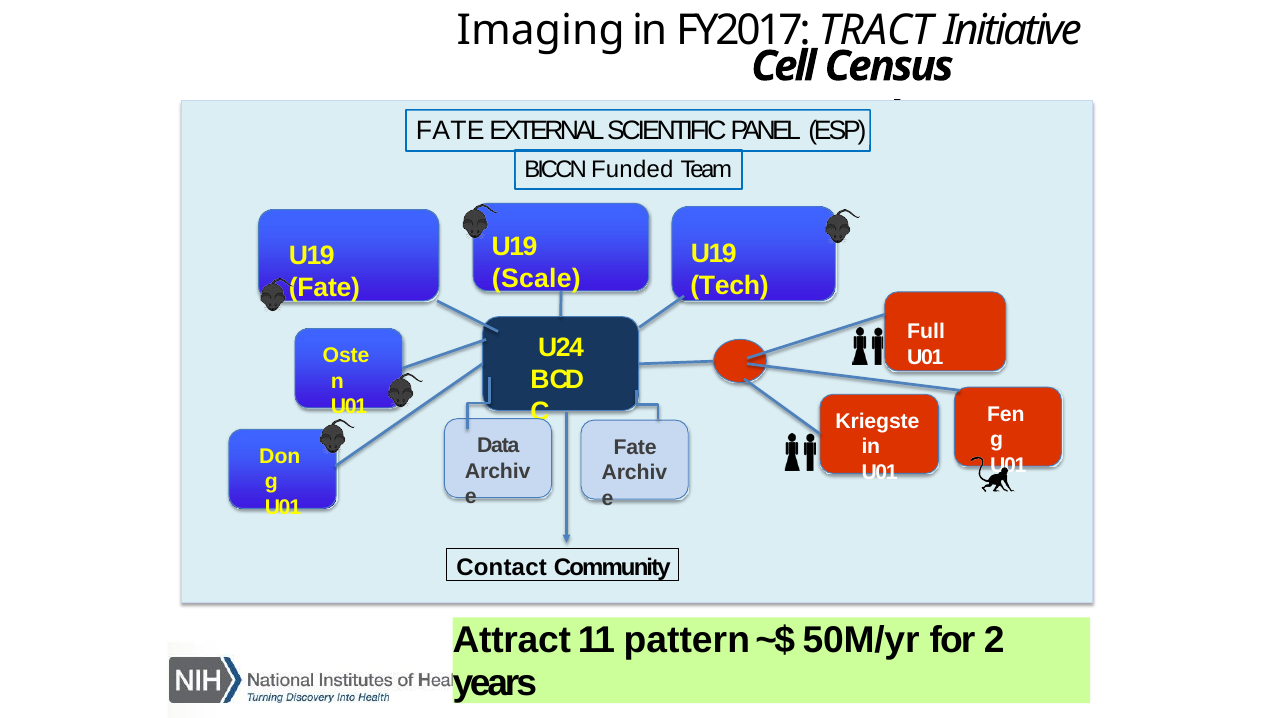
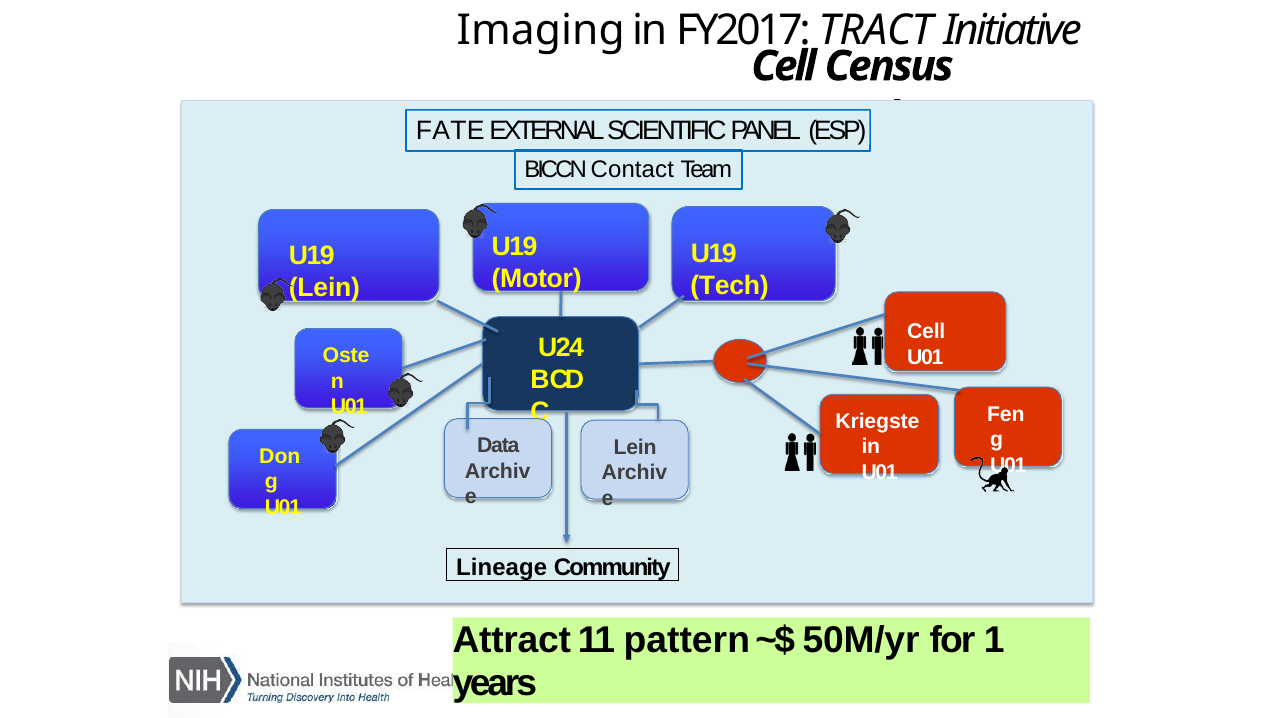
Funded: Funded -> Contact
Scale: Scale -> Motor
Fate at (324, 288): Fate -> Lein
Full at (926, 332): Full -> Cell
Fate at (635, 447): Fate -> Lein
Contact: Contact -> Lineage
2: 2 -> 1
